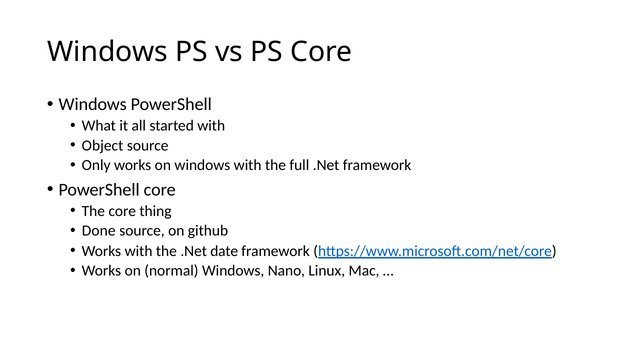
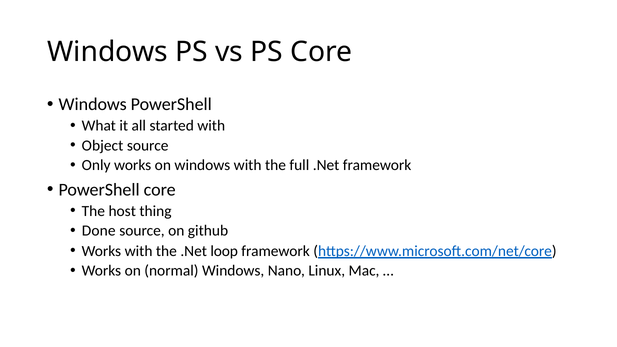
The core: core -> host
date: date -> loop
